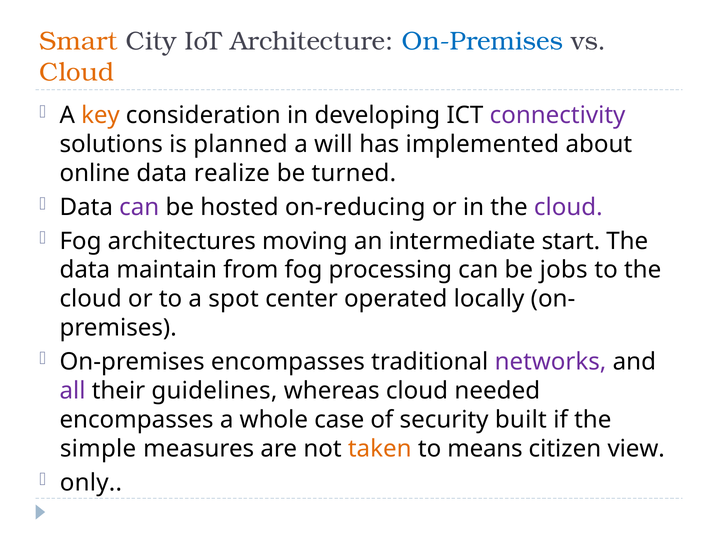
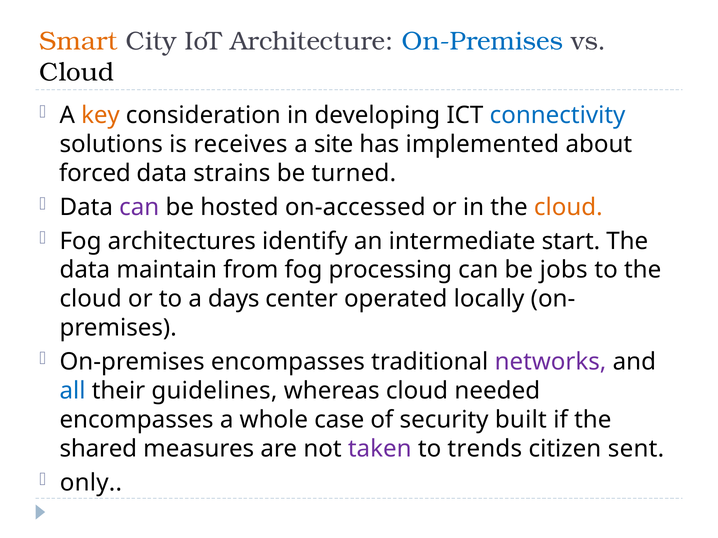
Cloud at (77, 72) colour: orange -> black
connectivity colour: purple -> blue
planned: planned -> receives
will: will -> site
online: online -> forced
realize: realize -> strains
on-reducing: on-reducing -> on-accessed
cloud at (568, 207) colour: purple -> orange
moving: moving -> identify
spot: spot -> days
all colour: purple -> blue
simple: simple -> shared
taken colour: orange -> purple
means: means -> trends
view: view -> sent
